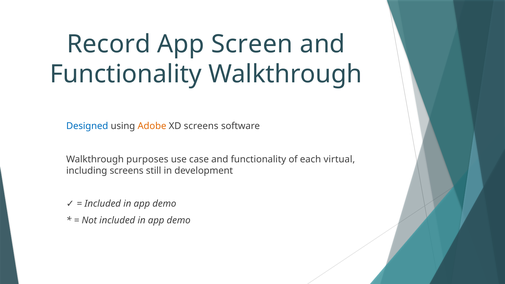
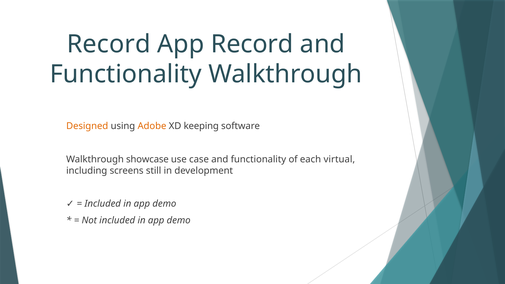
App Screen: Screen -> Record
Designed colour: blue -> orange
XD screens: screens -> keeping
purposes: purposes -> showcase
